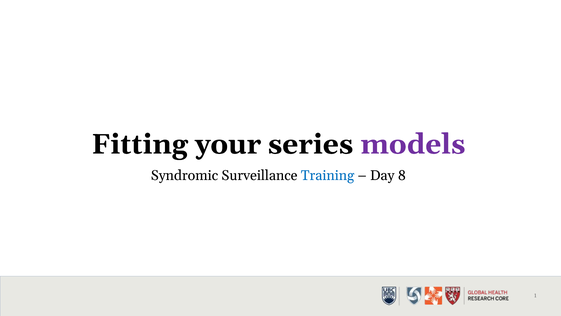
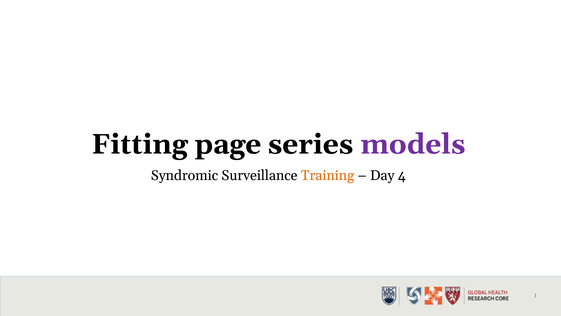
your: your -> page
Training colour: blue -> orange
8: 8 -> 4
